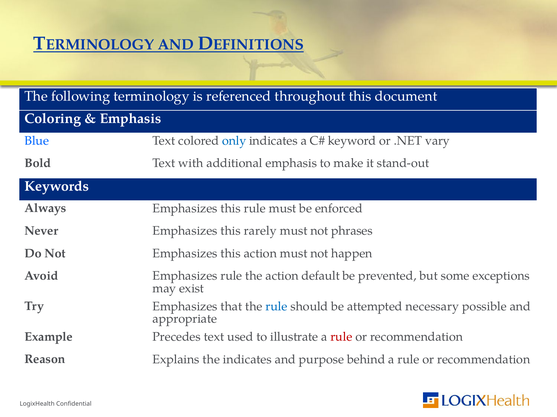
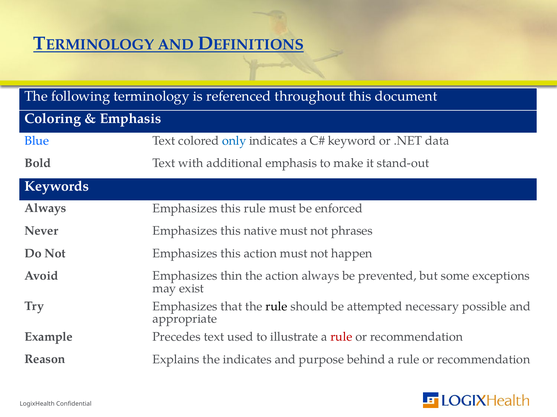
vary: vary -> data
rarely: rarely -> native
Emphasizes rule: rule -> thin
action default: default -> always
rule at (276, 307) colour: blue -> black
